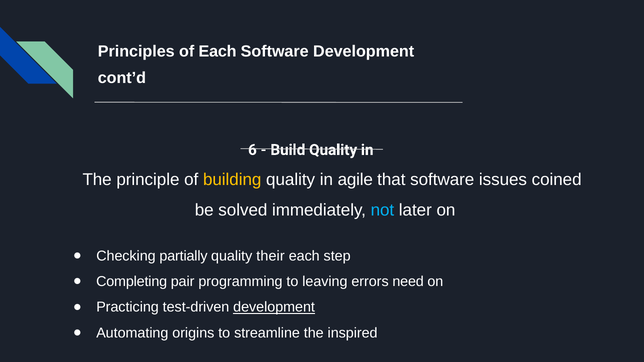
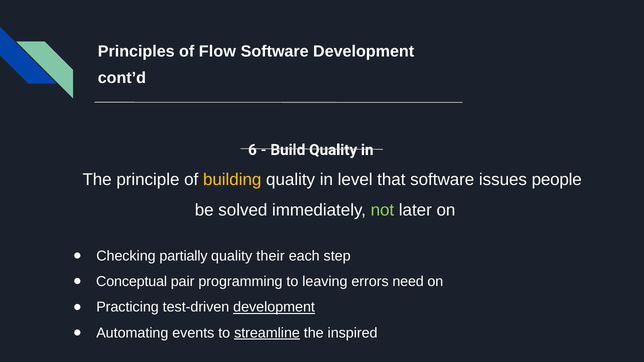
of Each: Each -> Flow
agile: agile -> level
coined: coined -> people
not colour: light blue -> light green
Completing: Completing -> Conceptual
origins: origins -> events
streamline underline: none -> present
